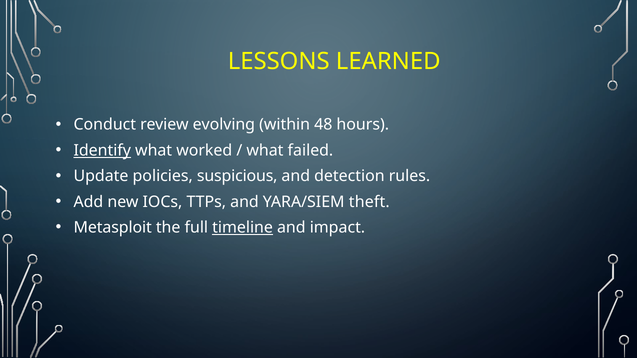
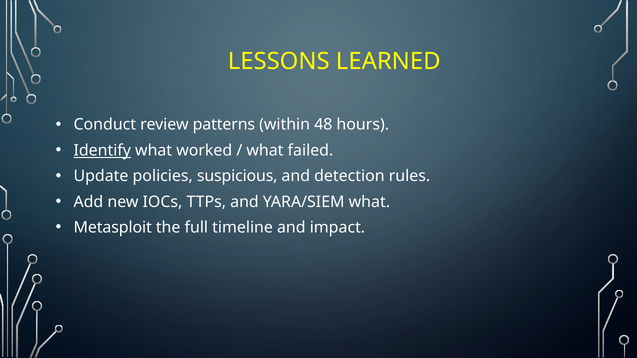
evolving: evolving -> patterns
YARA/SIEM theft: theft -> what
timeline underline: present -> none
